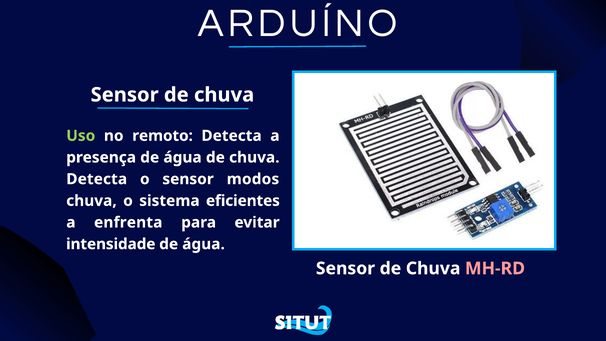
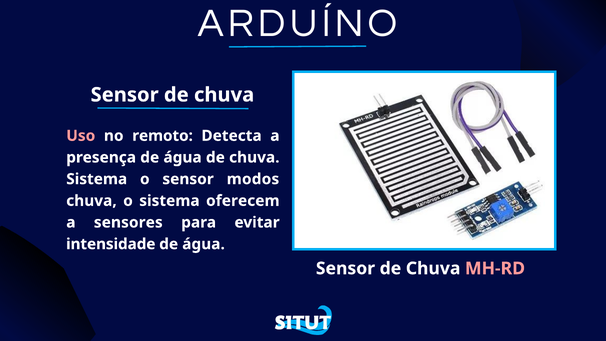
Uso colour: light green -> pink
Detecta at (97, 179): Detecta -> Sistema
eficientes: eficientes -> oferecem
enfrenta: enfrenta -> sensores
